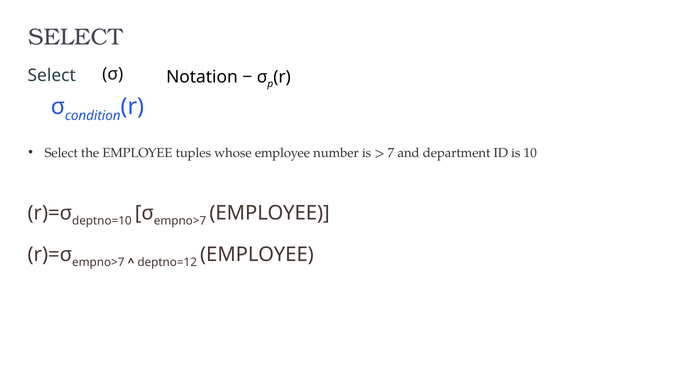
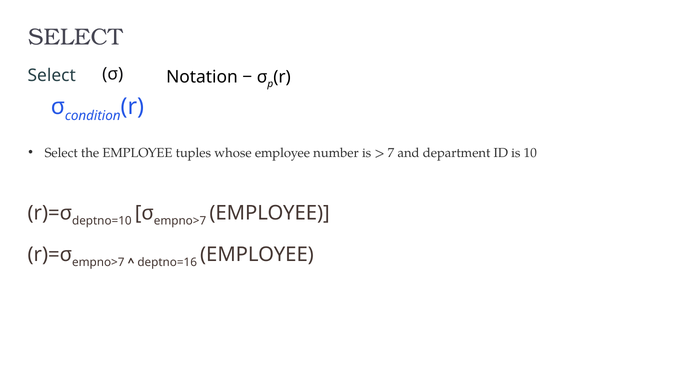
deptno=12: deptno=12 -> deptno=16
